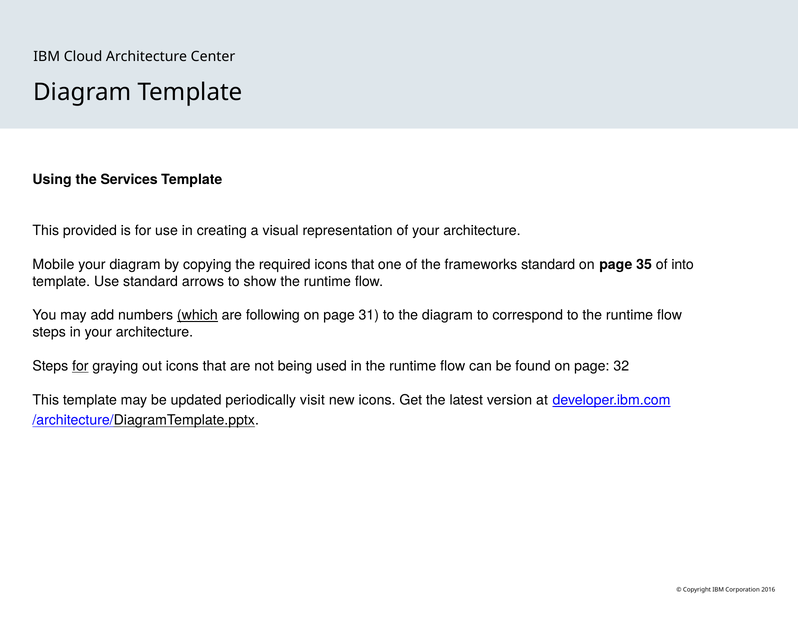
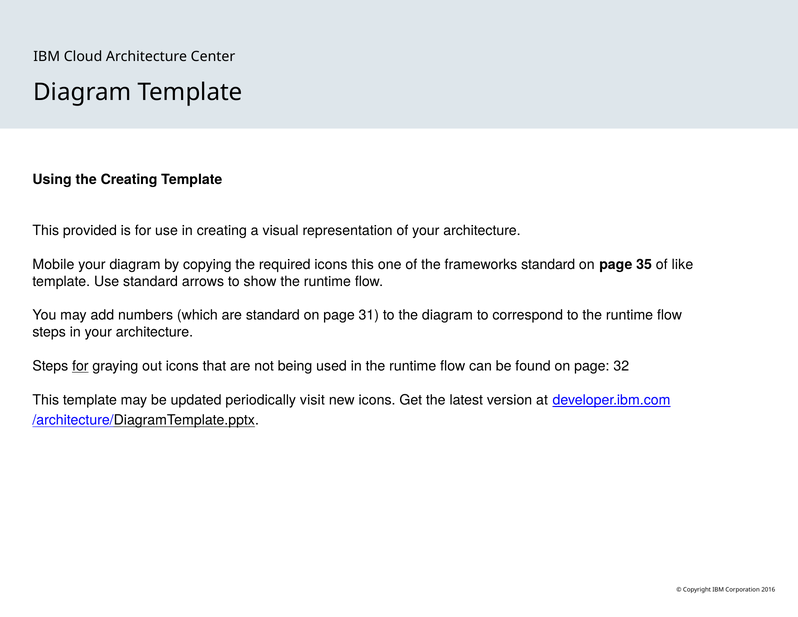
the Services: Services -> Creating
required icons that: that -> this
into: into -> like
which underline: present -> none
are following: following -> standard
